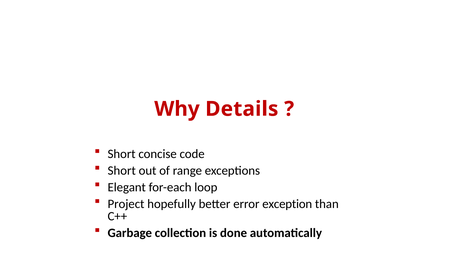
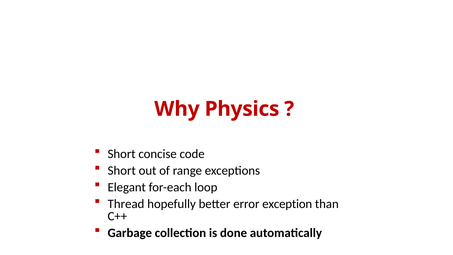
Details: Details -> Physics
Project: Project -> Thread
